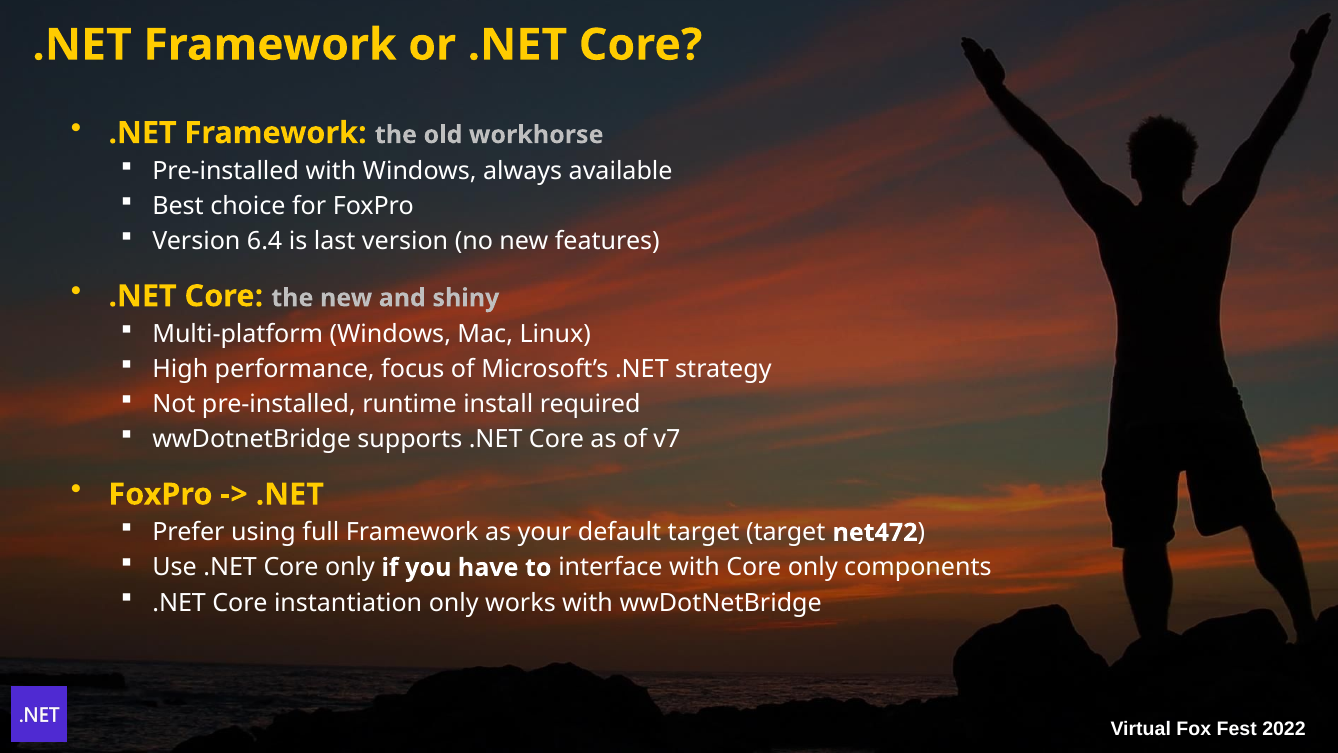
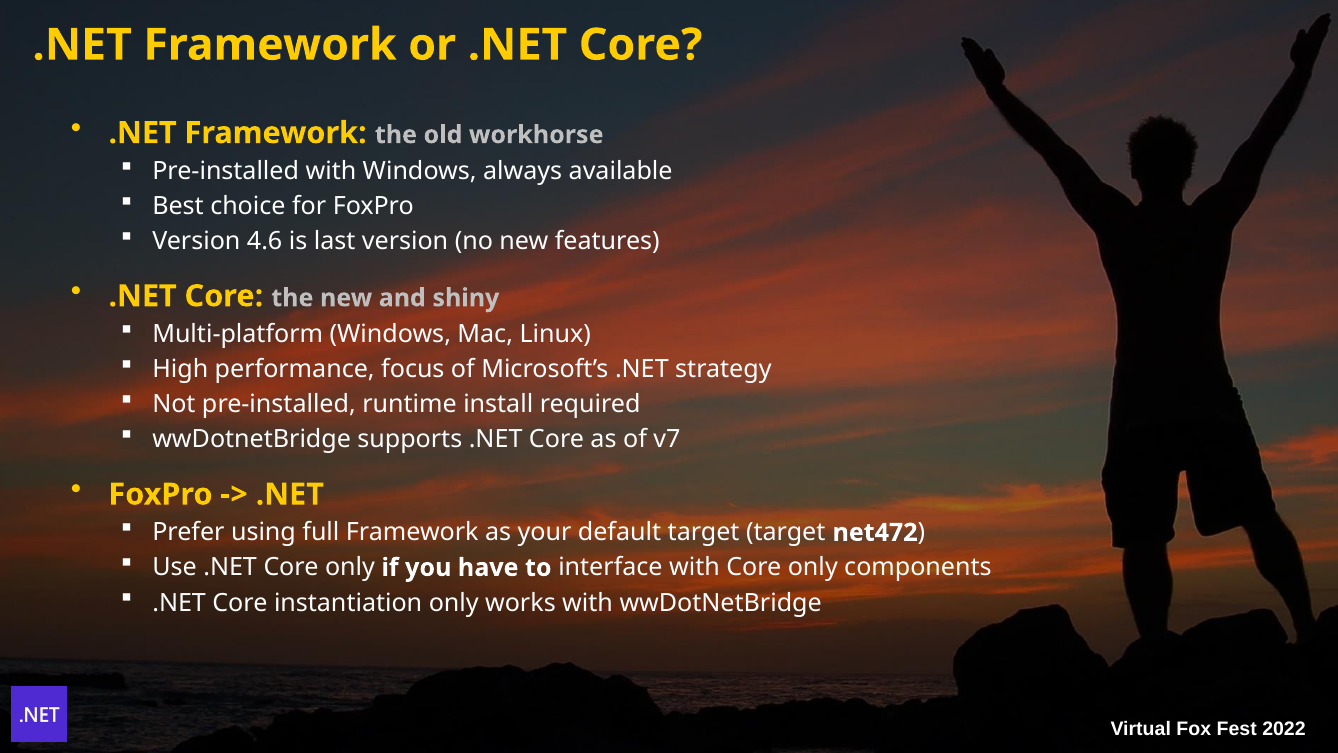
6.4: 6.4 -> 4.6
